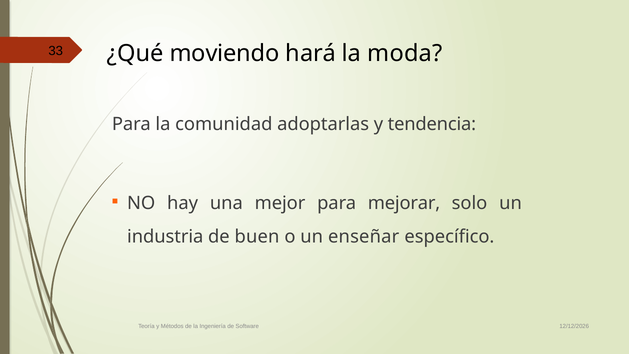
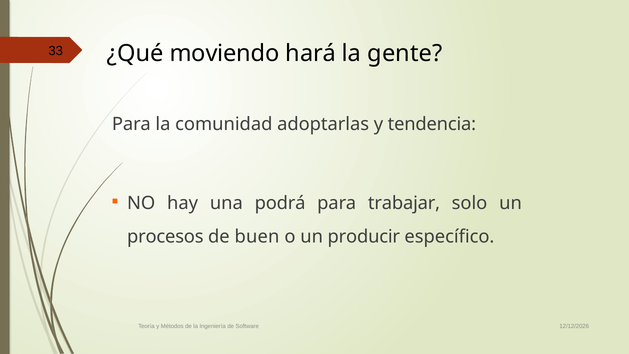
moda: moda -> gente
mejor: mejor -> podrá
mejorar: mejorar -> trabajar
industria: industria -> procesos
enseñar: enseñar -> producir
